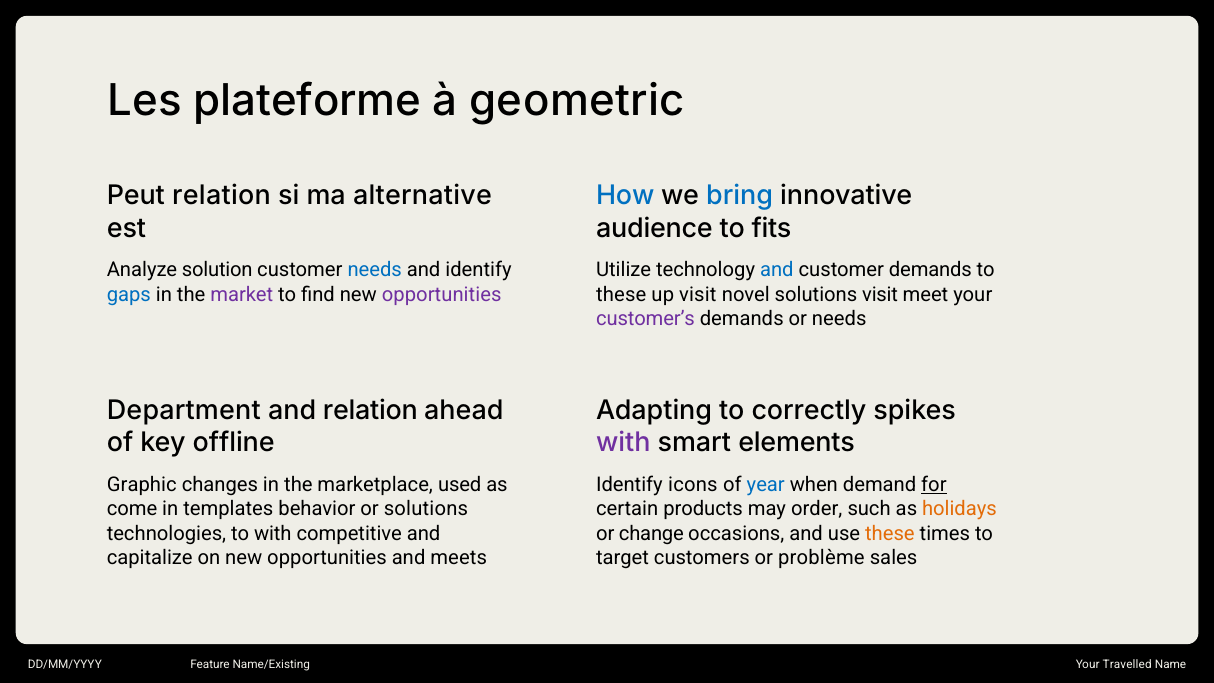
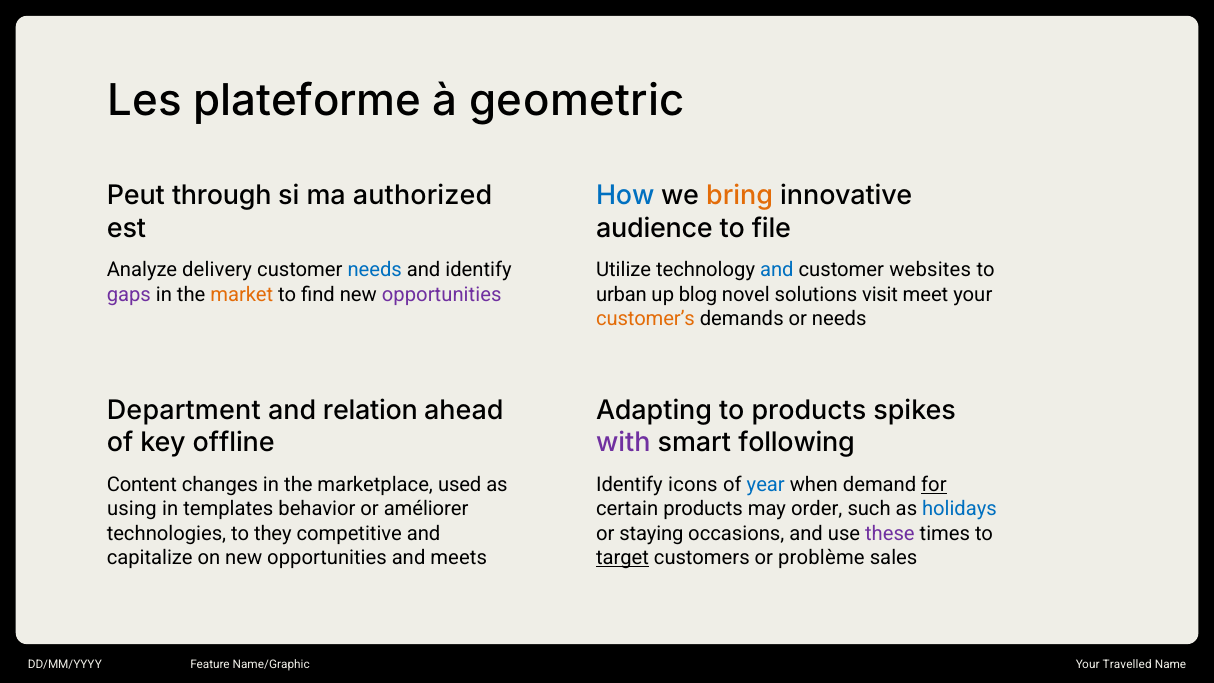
Peut relation: relation -> through
alternative: alternative -> authorized
bring colour: blue -> orange
fits: fits -> file
solution: solution -> delivery
customer demands: demands -> websites
gaps colour: blue -> purple
market colour: purple -> orange
these at (621, 294): these -> urban
up visit: visit -> blog
customer’s colour: purple -> orange
to correctly: correctly -> products
elements: elements -> following
Graphic: Graphic -> Content
come: come -> using
or solutions: solutions -> améliorer
holidays colour: orange -> blue
to with: with -> they
change: change -> staying
these at (890, 533) colour: orange -> purple
target underline: none -> present
Name/Existing: Name/Existing -> Name/Graphic
